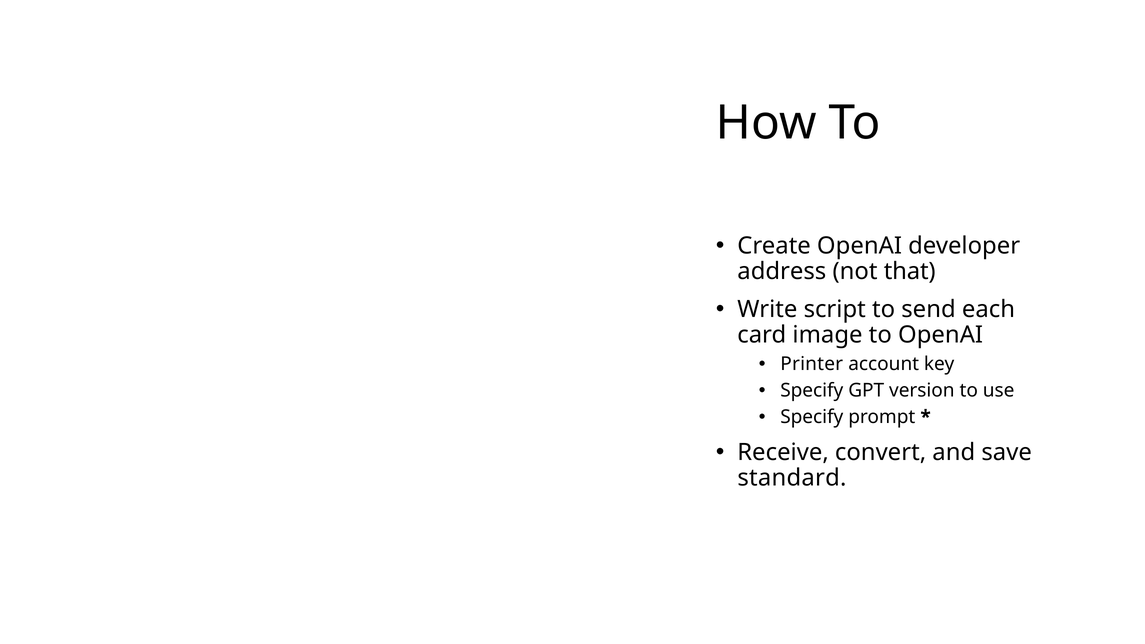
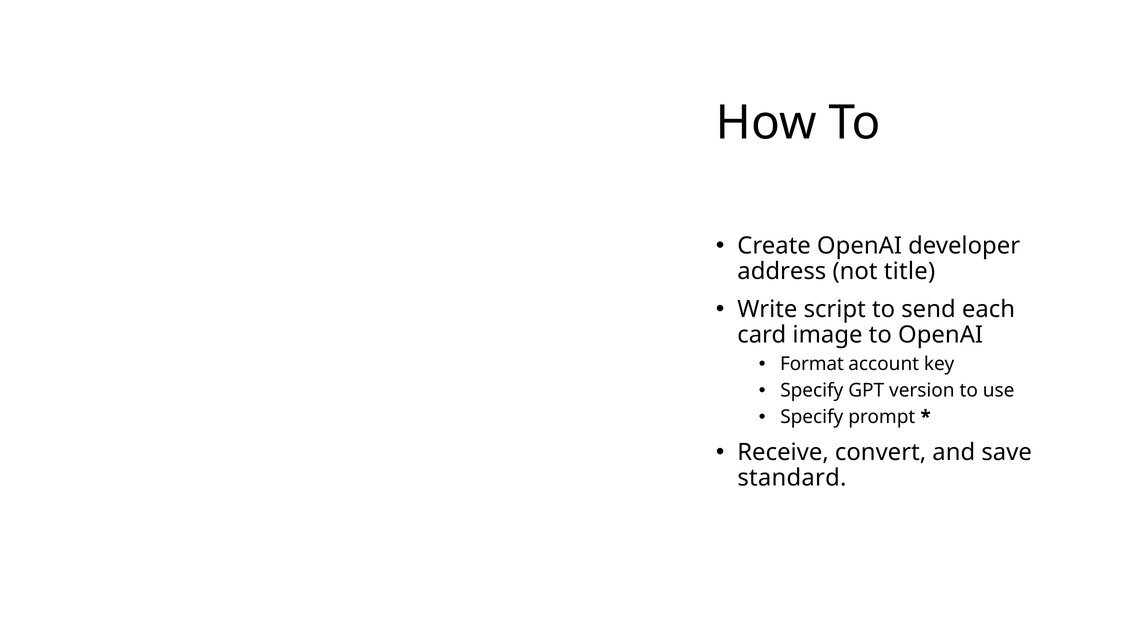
that: that -> title
Printer: Printer -> Format
